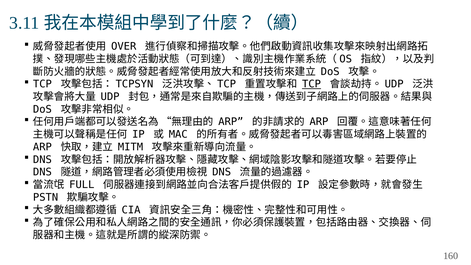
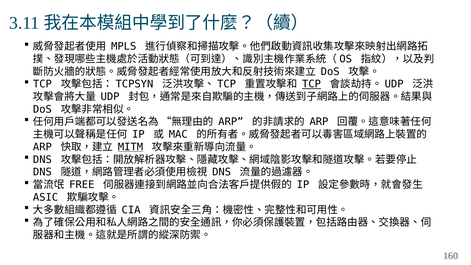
OVER: OVER -> MPLS
MITM underline: none -> present
FULL: FULL -> FREE
PSTN: PSTN -> ASIC
